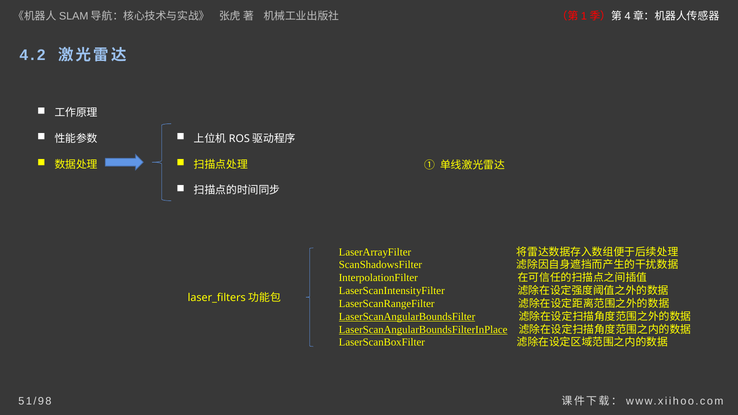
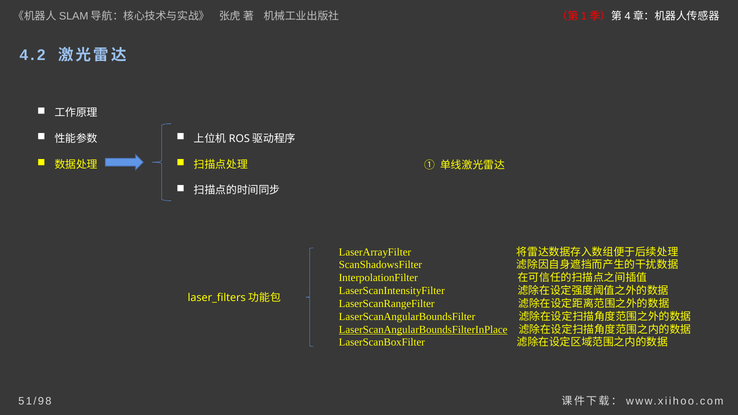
LaserScanAngularBoundsFilter underline: present -> none
